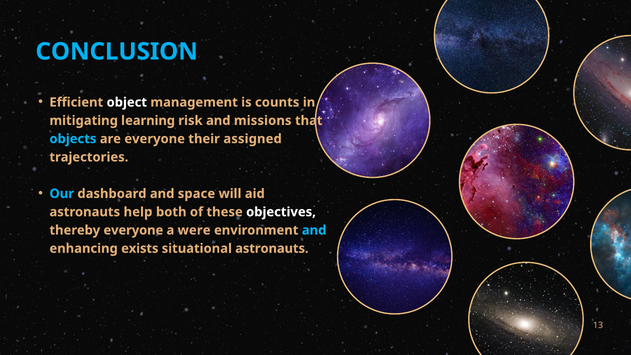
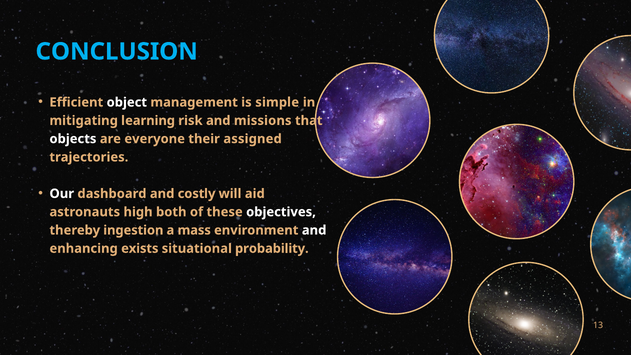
counts: counts -> simple
objects colour: light blue -> white
Our colour: light blue -> white
space: space -> costly
help: help -> high
thereby everyone: everyone -> ingestion
were: were -> mass
and at (314, 230) colour: light blue -> white
situational astronauts: astronauts -> probability
